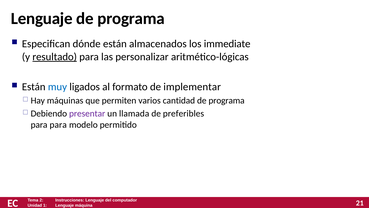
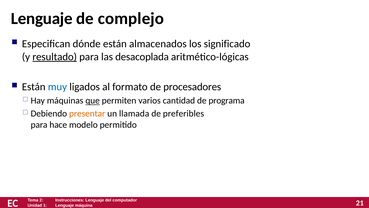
programa at (131, 18): programa -> complejo
immediate: immediate -> significado
personalizar: personalizar -> desacoplada
implementar: implementar -> procesadores
que underline: none -> present
presentar colour: purple -> orange
para para: para -> hace
